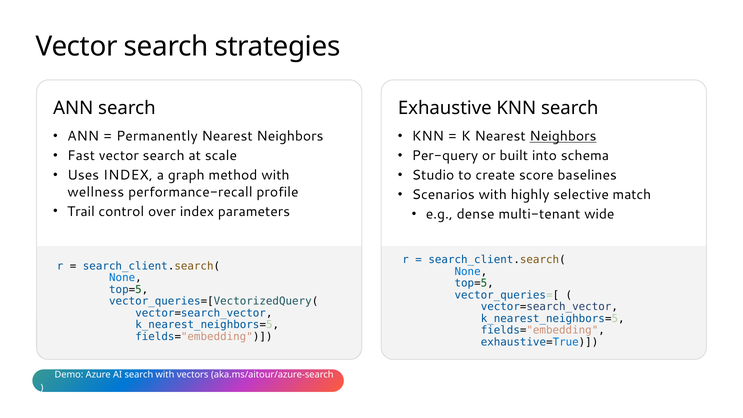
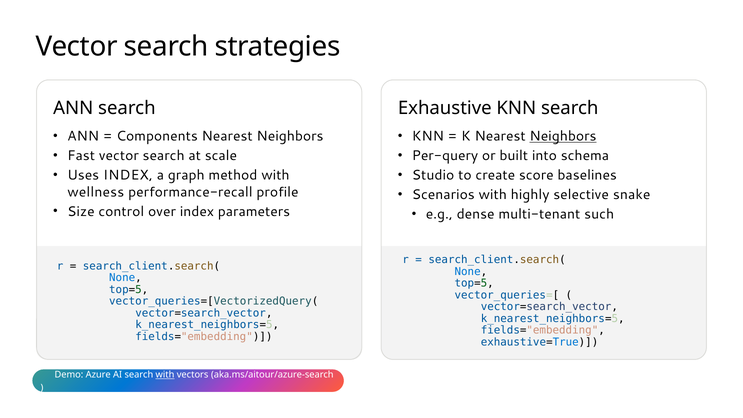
Permanently: Permanently -> Components
match: match -> snake
Trail: Trail -> Size
wide: wide -> such
with at (165, 375) underline: none -> present
